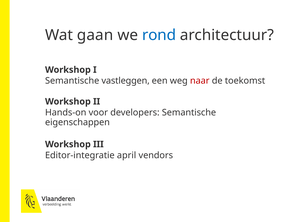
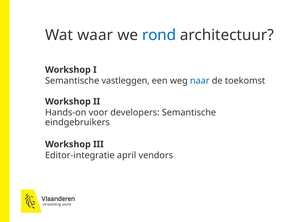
gaan: gaan -> waar
naar colour: red -> blue
eigenschappen: eigenschappen -> eindgebruikers
